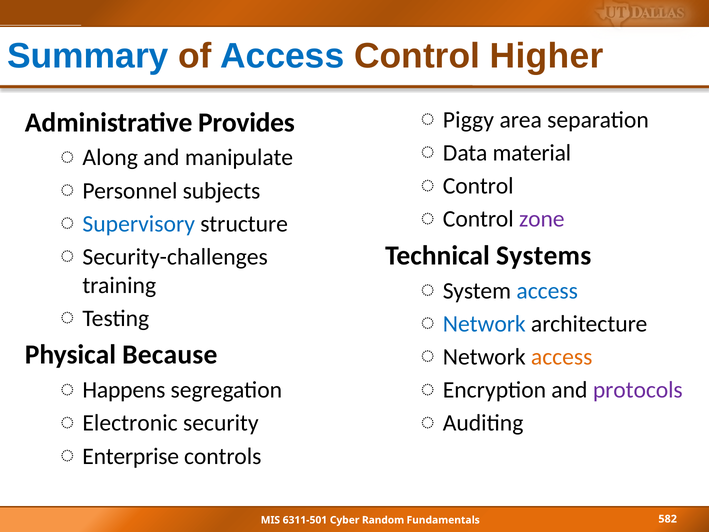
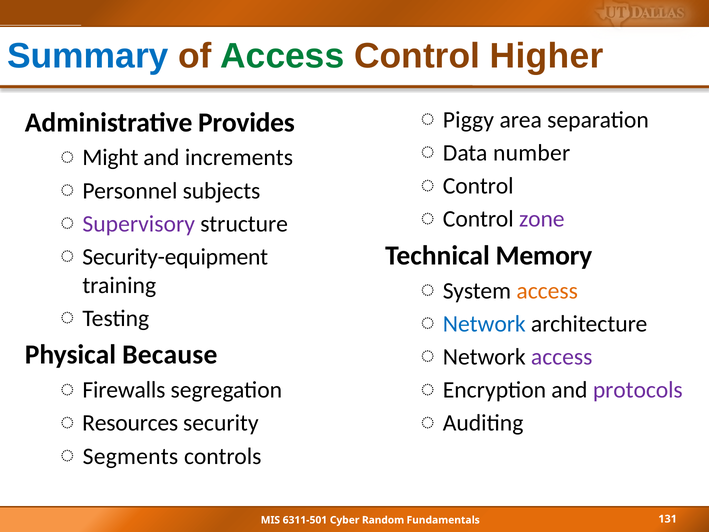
Access at (282, 56) colour: blue -> green
material: material -> number
Along: Along -> Might
manipulate: manipulate -> increments
Supervisory colour: blue -> purple
Systems: Systems -> Memory
Security-challenges: Security-challenges -> Security-equipment
access at (547, 291) colour: blue -> orange
access at (562, 357) colour: orange -> purple
Happens: Happens -> Firewalls
Electronic: Electronic -> Resources
Enterprise: Enterprise -> Segments
582: 582 -> 131
